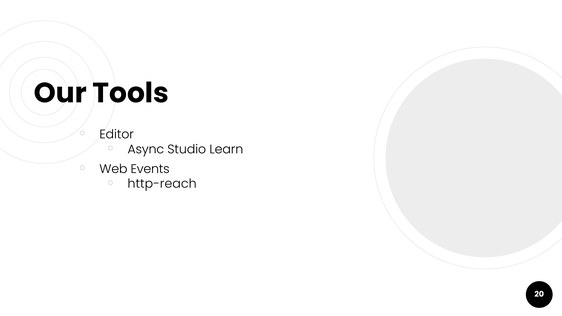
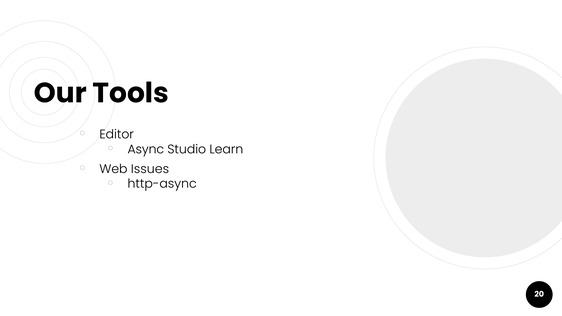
Events: Events -> Issues
http-reach: http-reach -> http-async
